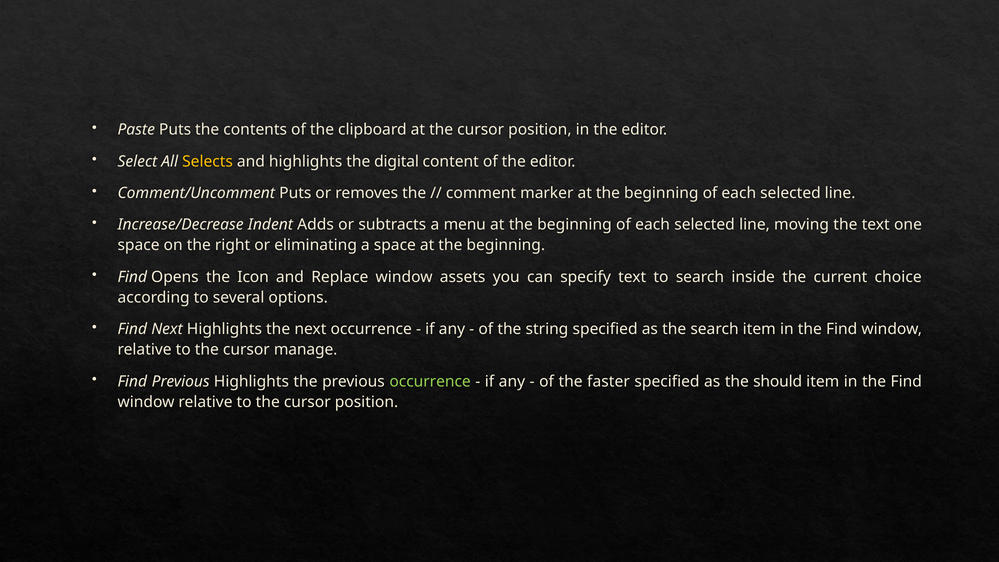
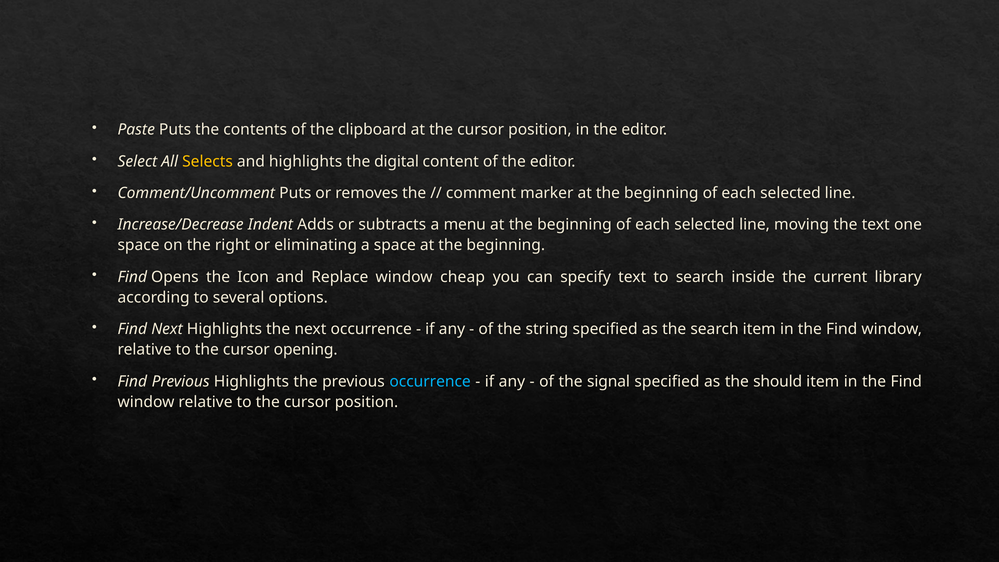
assets: assets -> cheap
choice: choice -> library
manage: manage -> opening
occurrence at (430, 381) colour: light green -> light blue
faster: faster -> signal
